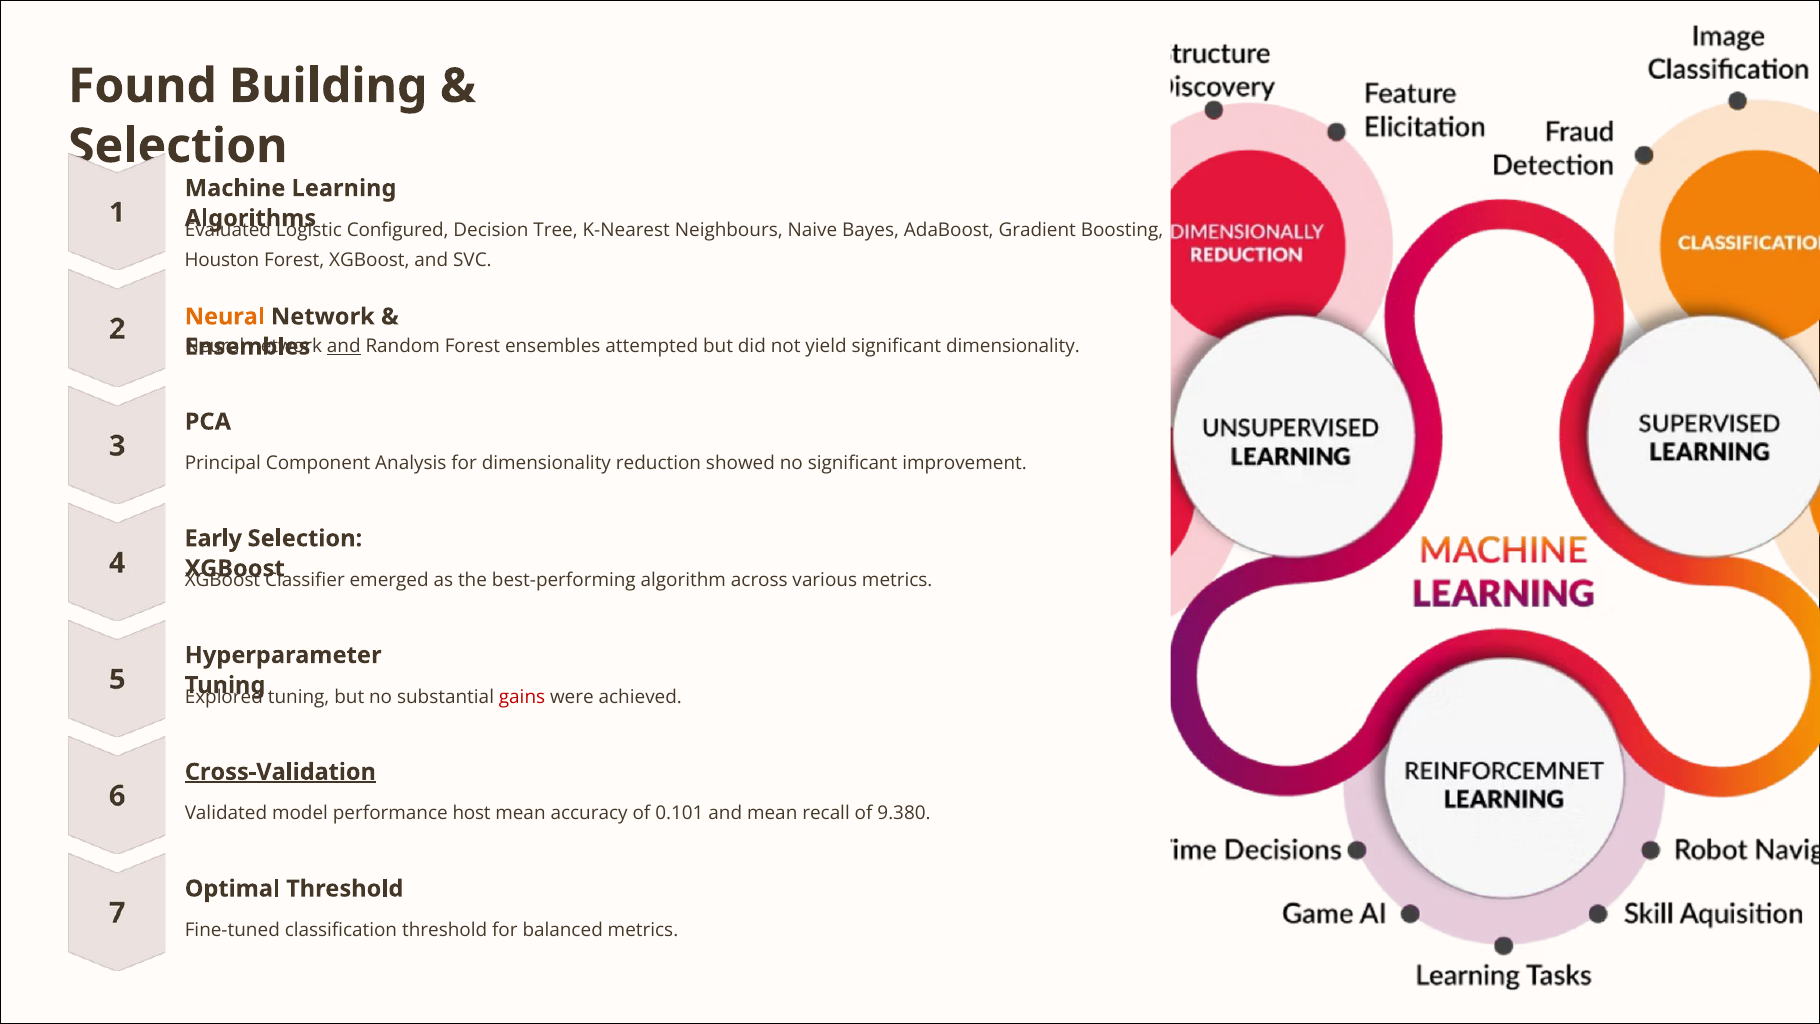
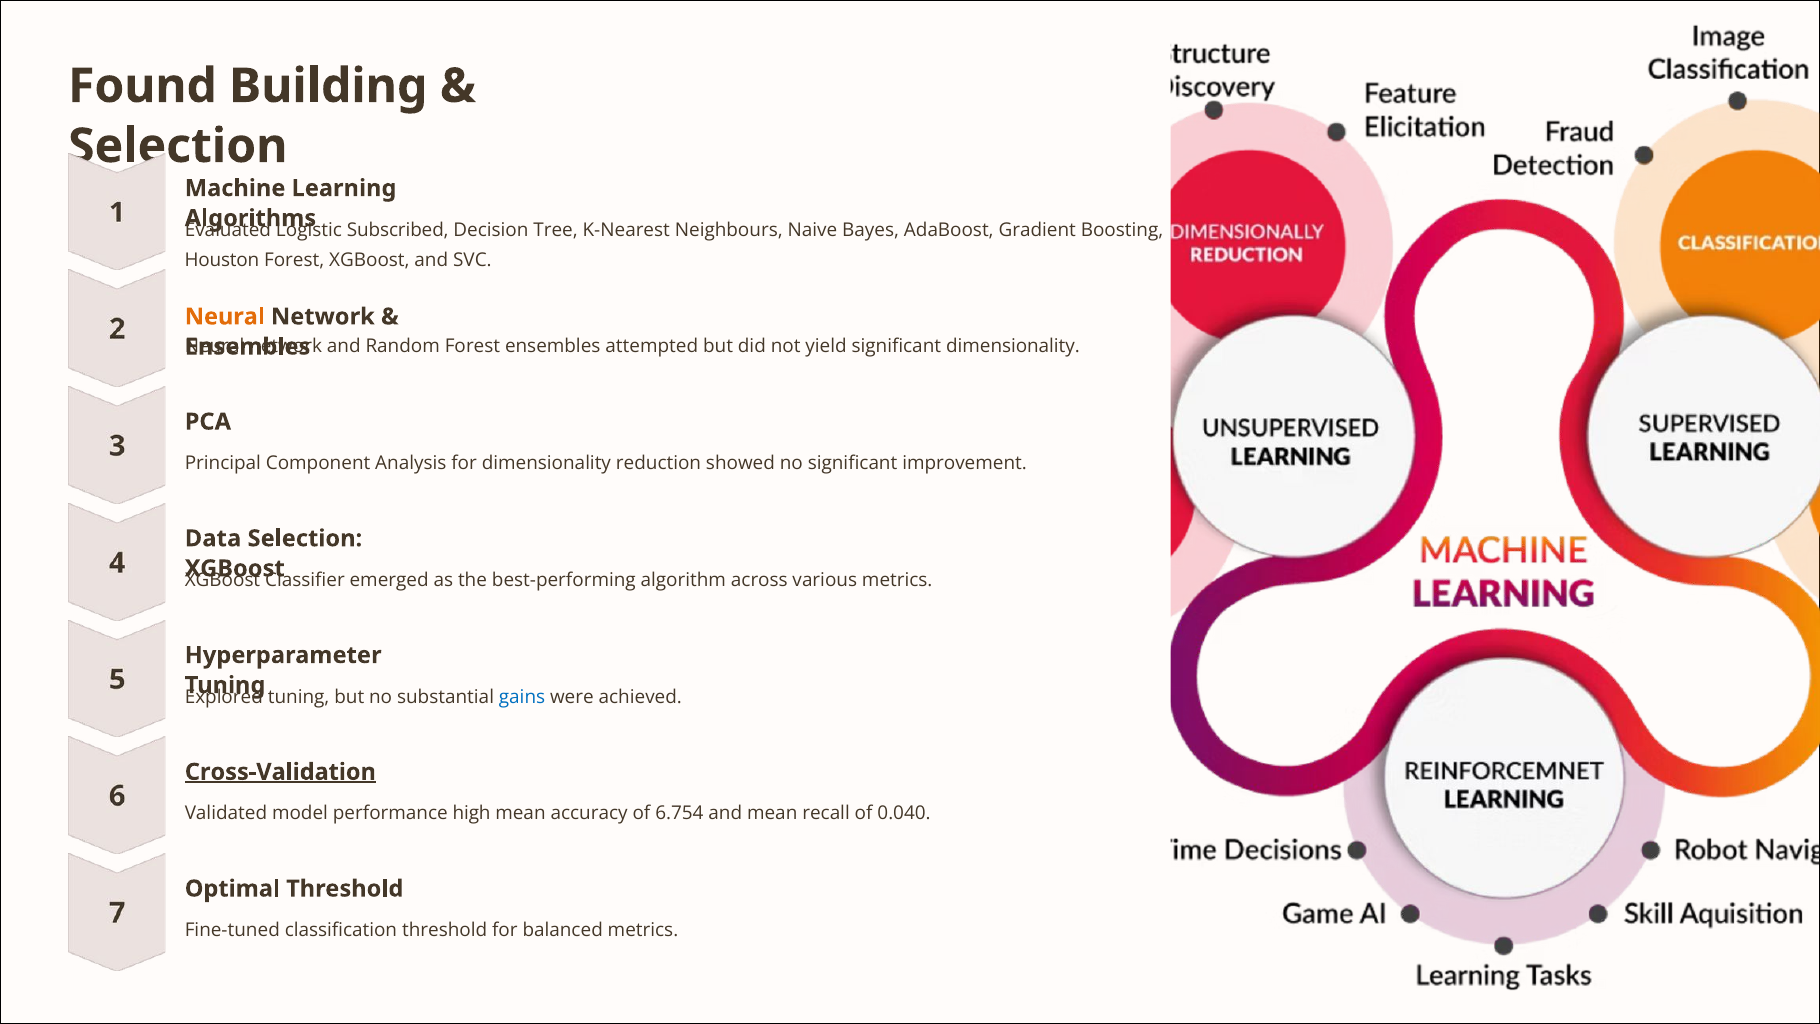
Configured: Configured -> Subscribed
and at (344, 346) underline: present -> none
Early: Early -> Data
gains colour: red -> blue
host: host -> high
0.101: 0.101 -> 6.754
9.380: 9.380 -> 0.040
